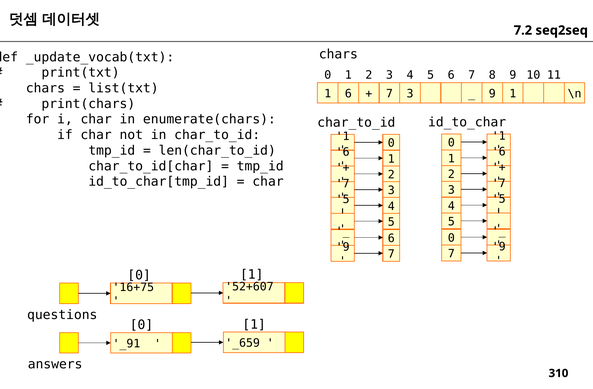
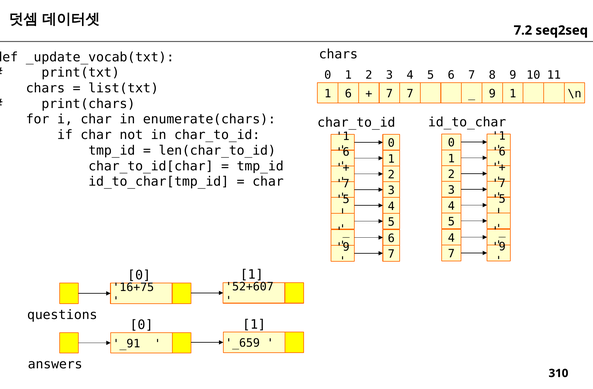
3 at (410, 94): 3 -> 7
6 0: 0 -> 4
